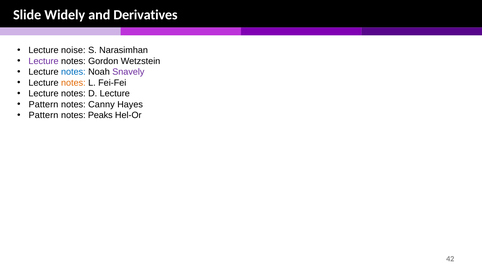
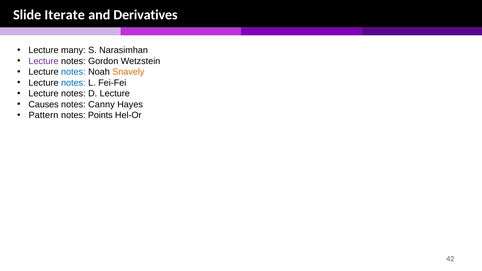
Widely: Widely -> Iterate
noise: noise -> many
Snavely colour: purple -> orange
notes at (73, 83) colour: orange -> blue
Pattern at (43, 104): Pattern -> Causes
Peaks: Peaks -> Points
